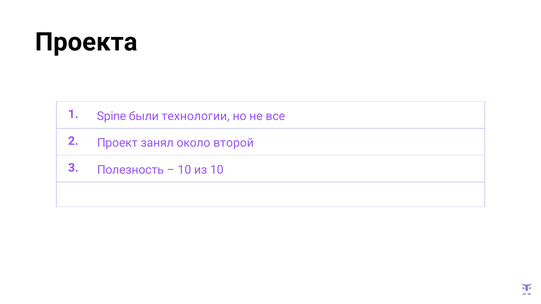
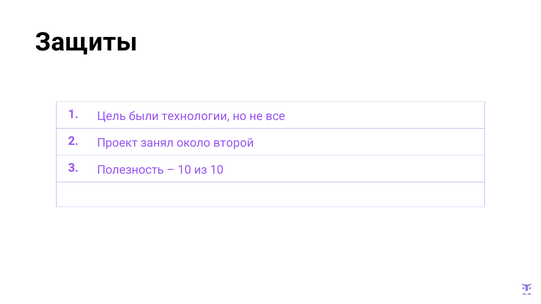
Проекта: Проекта -> Защиты
Spine: Spine -> Цель
